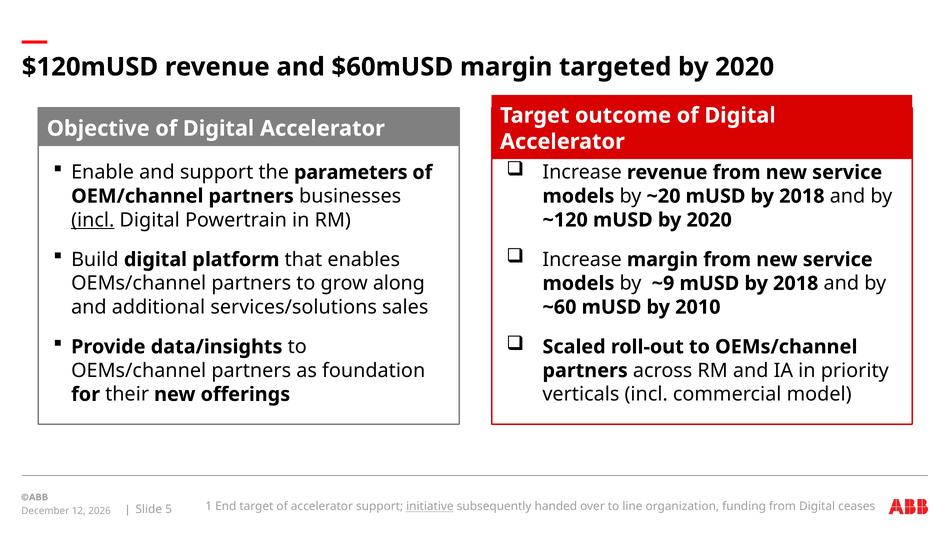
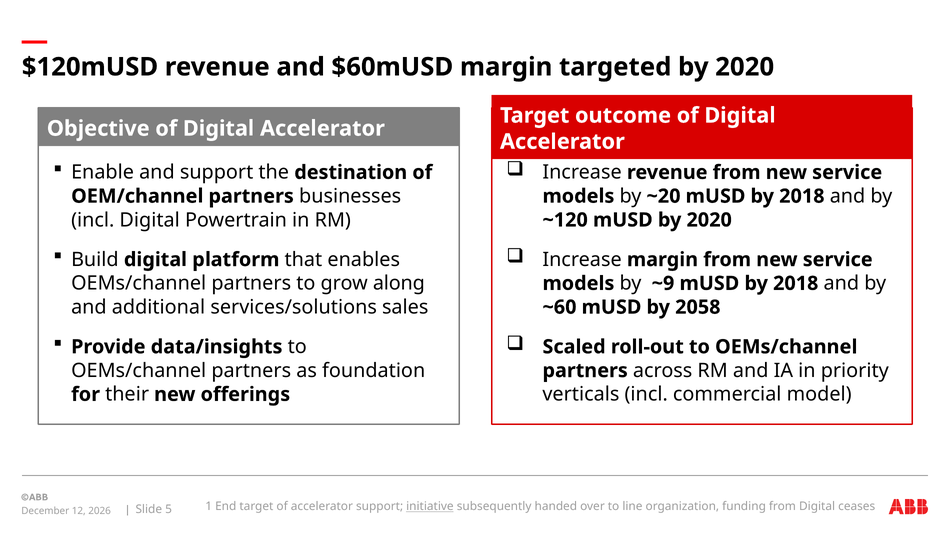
parameters: parameters -> destination
incl at (93, 220) underline: present -> none
2010: 2010 -> 2058
